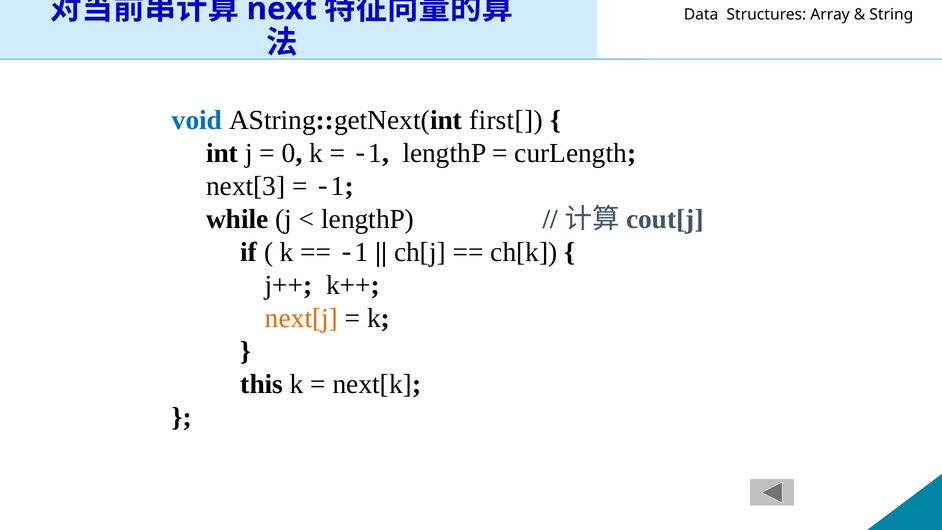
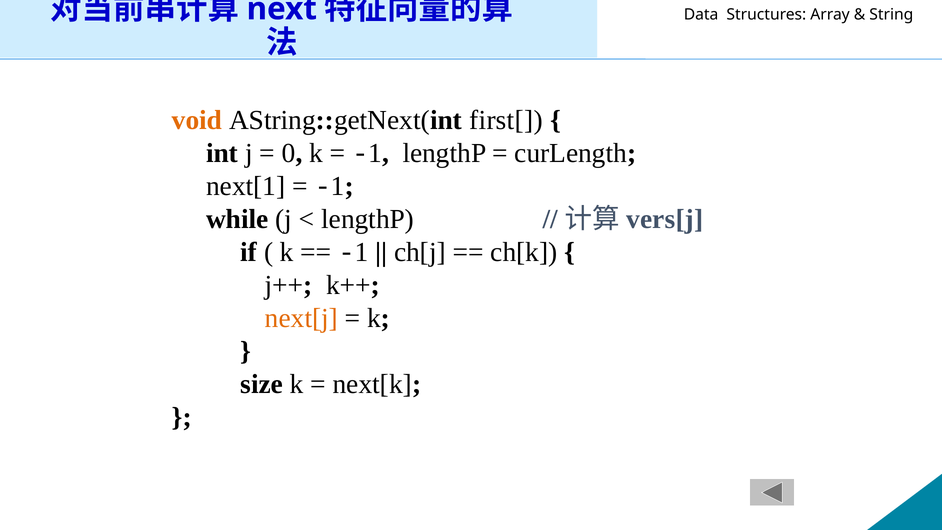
void colour: blue -> orange
next[3: next[3 -> next[1
cout[j: cout[j -> vers[j
this: this -> size
